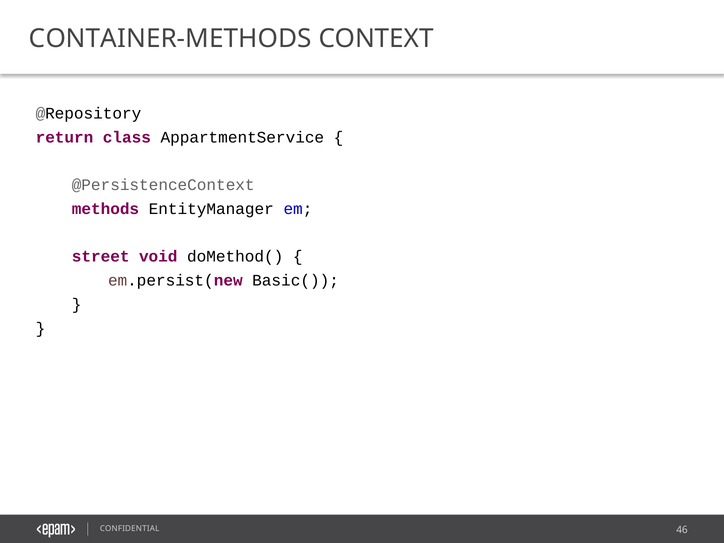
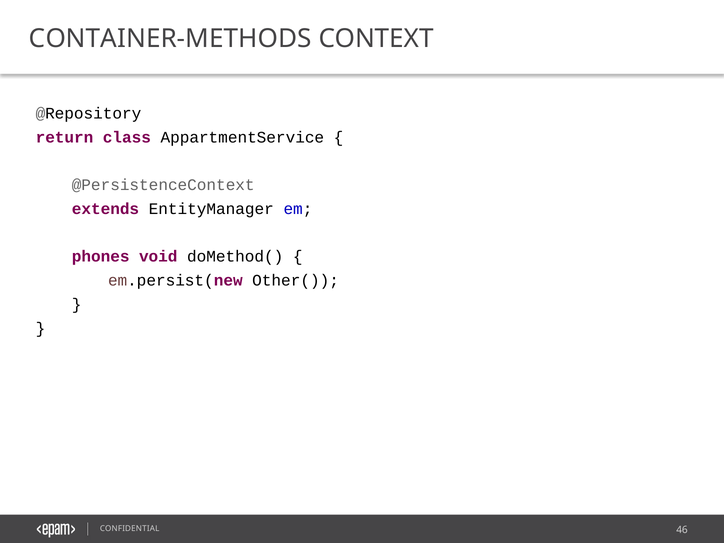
methods: methods -> extends
street: street -> phones
Basic(: Basic( -> Other(
